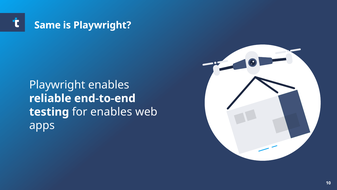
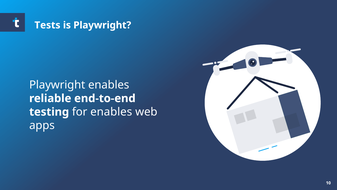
Same: Same -> Tests
